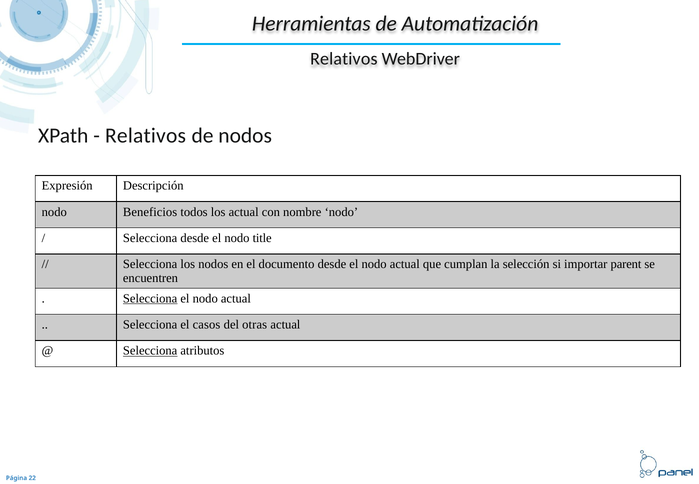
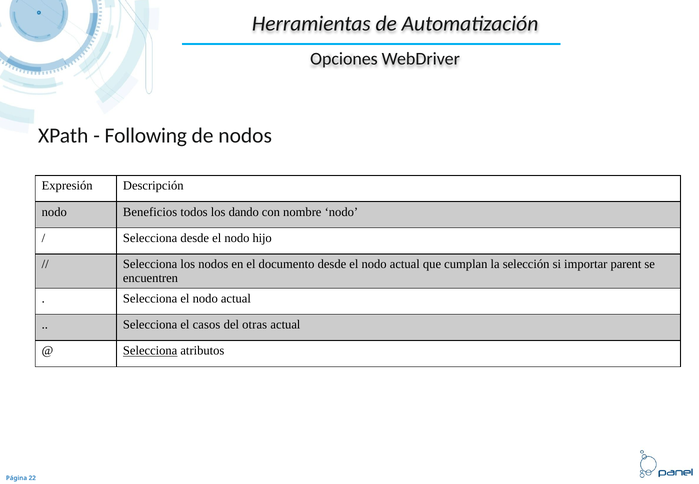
Relativos at (344, 59): Relativos -> Opciones
Relativos at (146, 135): Relativos -> Following
los actual: actual -> dando
title: title -> hijo
Selecciona at (150, 298) underline: present -> none
